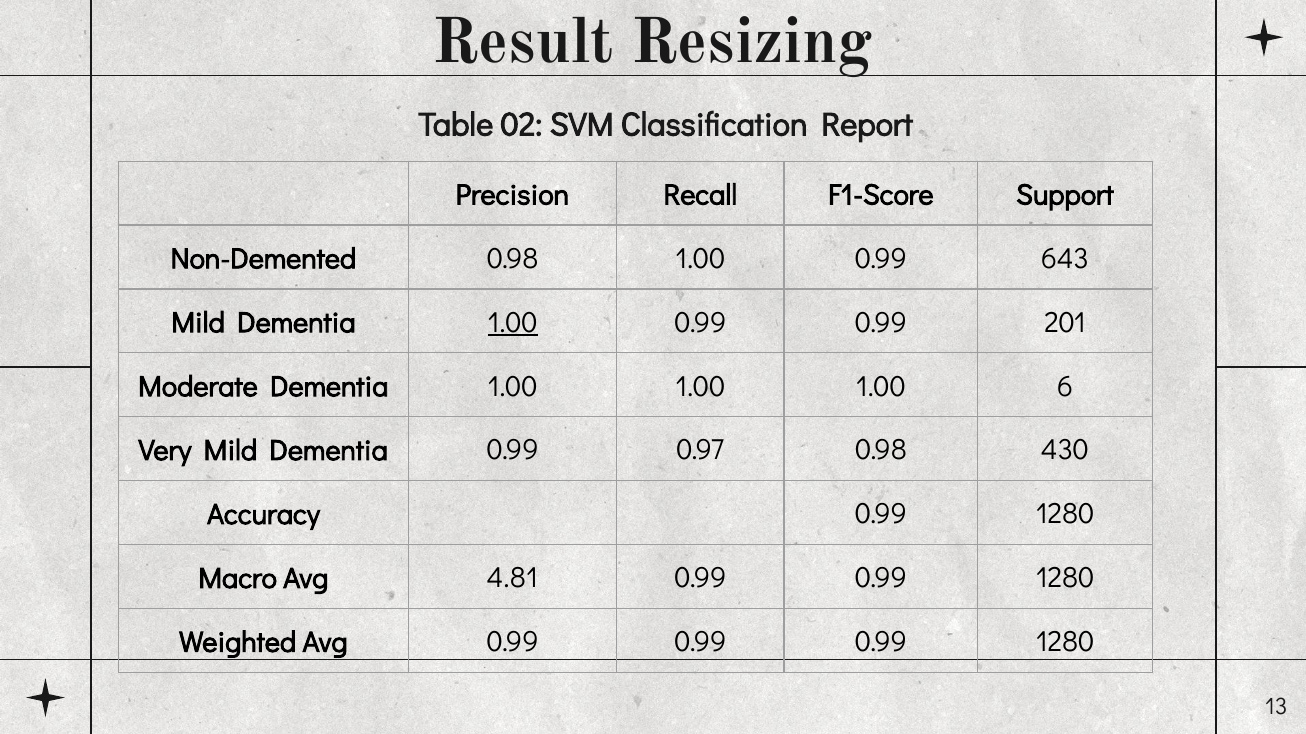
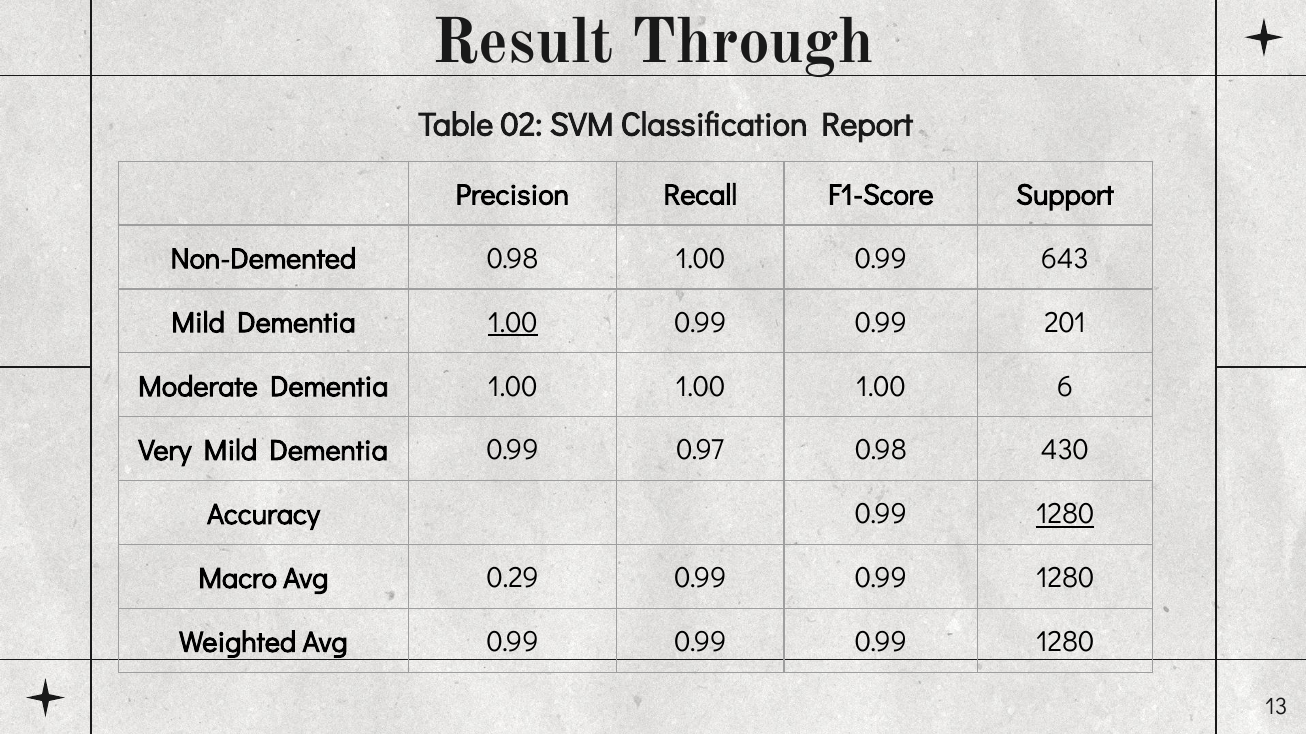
Resizing: Resizing -> Through
1280 at (1065, 515) underline: none -> present
4.81: 4.81 -> 0.29
